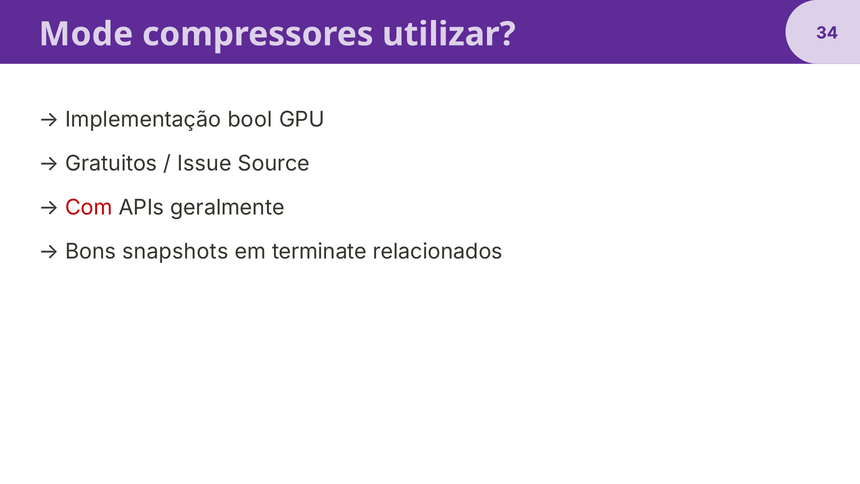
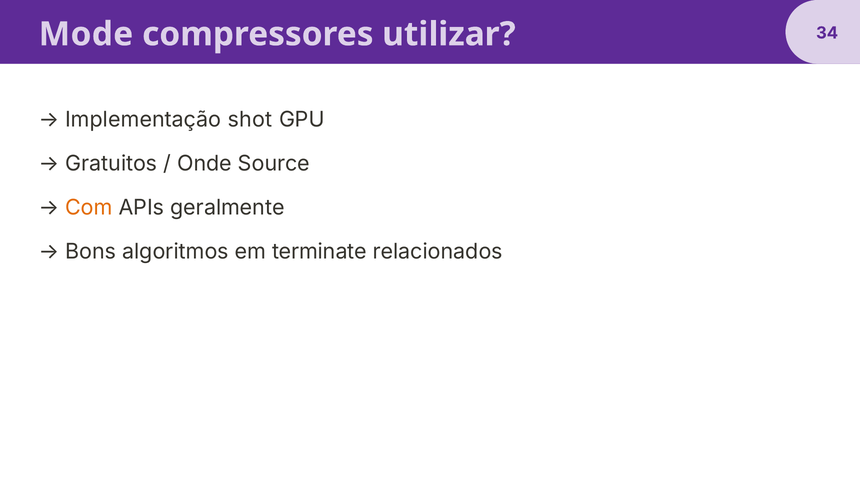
bool: bool -> shot
Issue: Issue -> Onde
Com colour: red -> orange
snapshots: snapshots -> algoritmos
